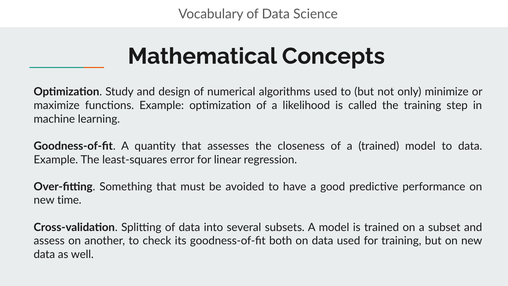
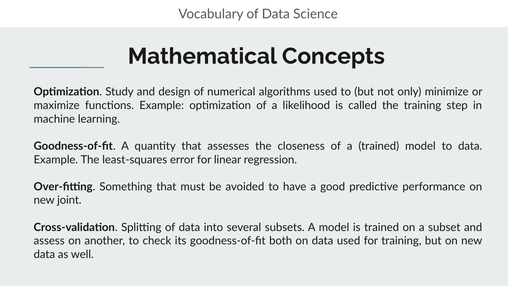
time: time -> joint
